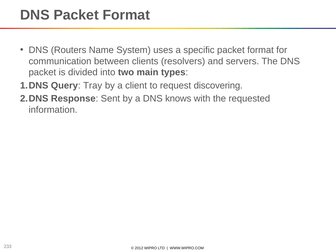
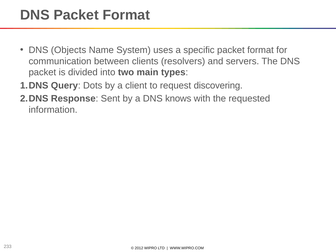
Routers: Routers -> Objects
Tray: Tray -> Dots
